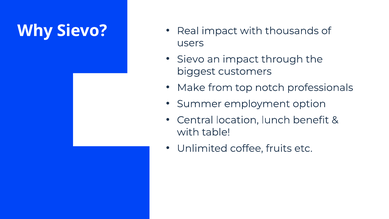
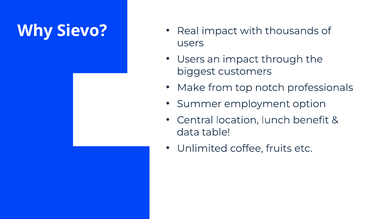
Sievo at (191, 59): Sievo -> Users
with at (188, 132): with -> data
